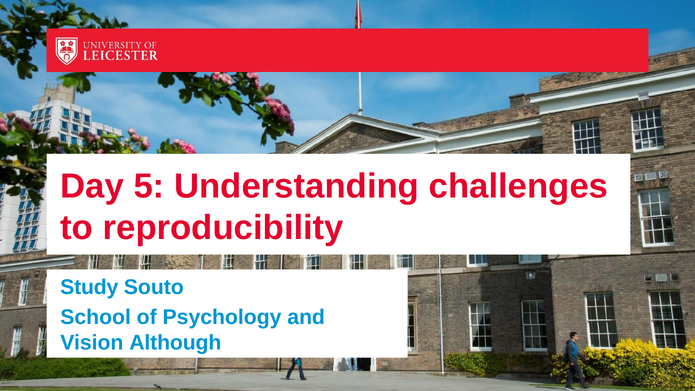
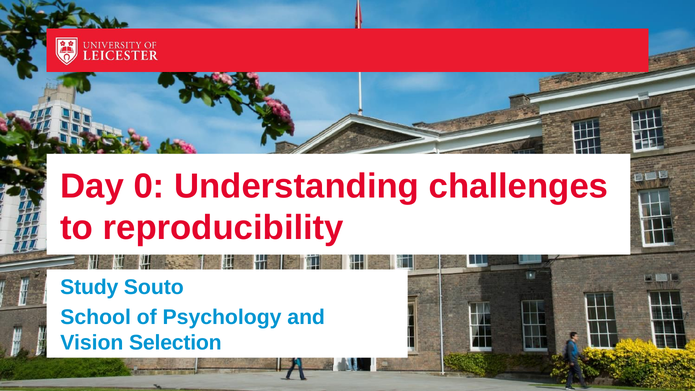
5: 5 -> 0
Although: Although -> Selection
